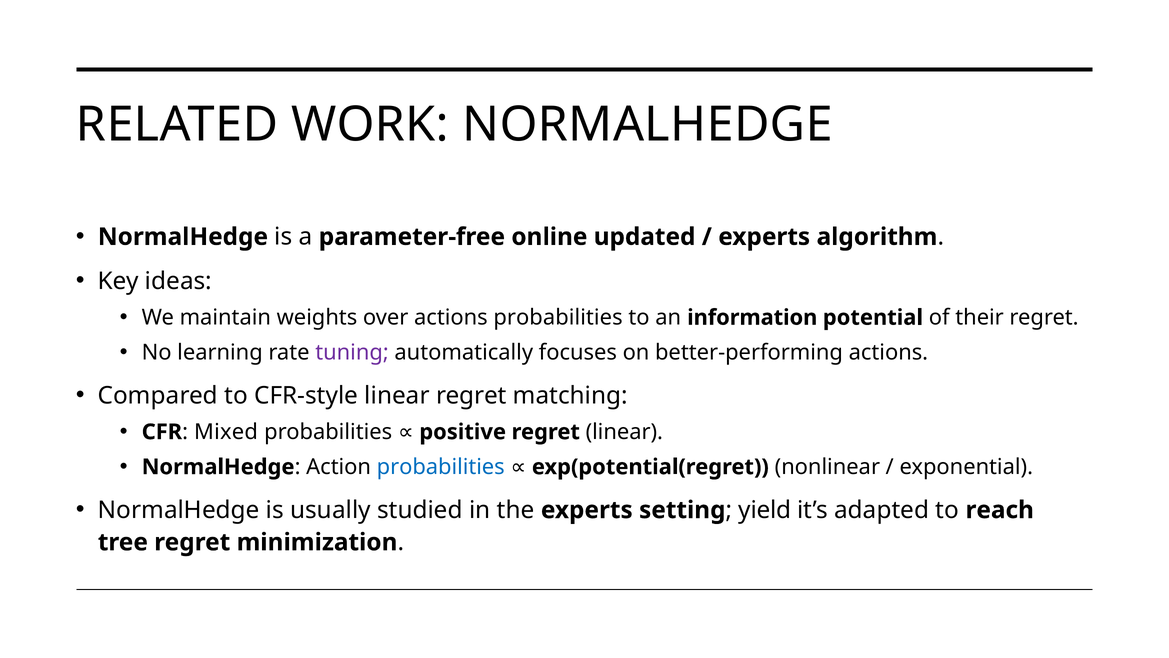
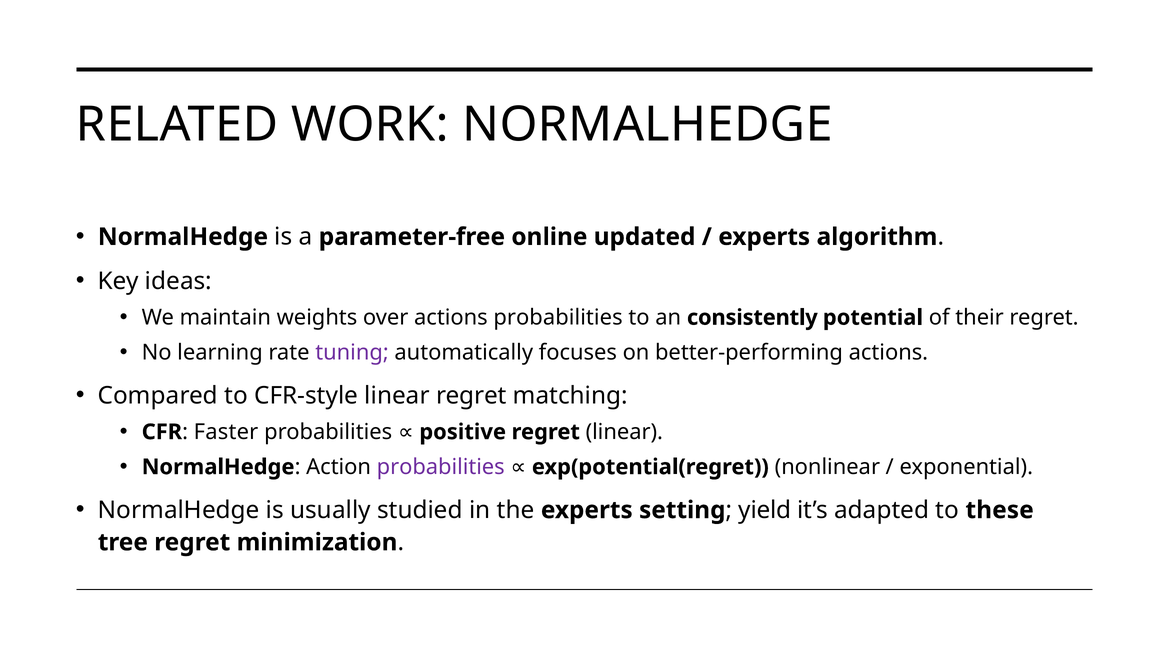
information: information -> consistently
Mixed: Mixed -> Faster
probabilities at (441, 467) colour: blue -> purple
reach: reach -> these
